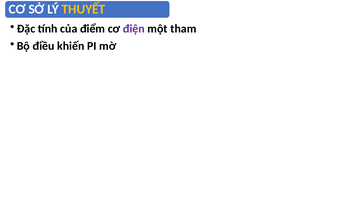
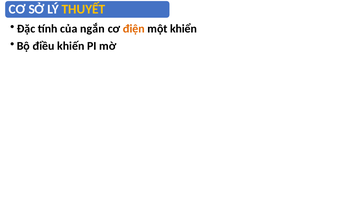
điểm: điểm -> ngắn
điện colour: purple -> orange
tham: tham -> khiển
